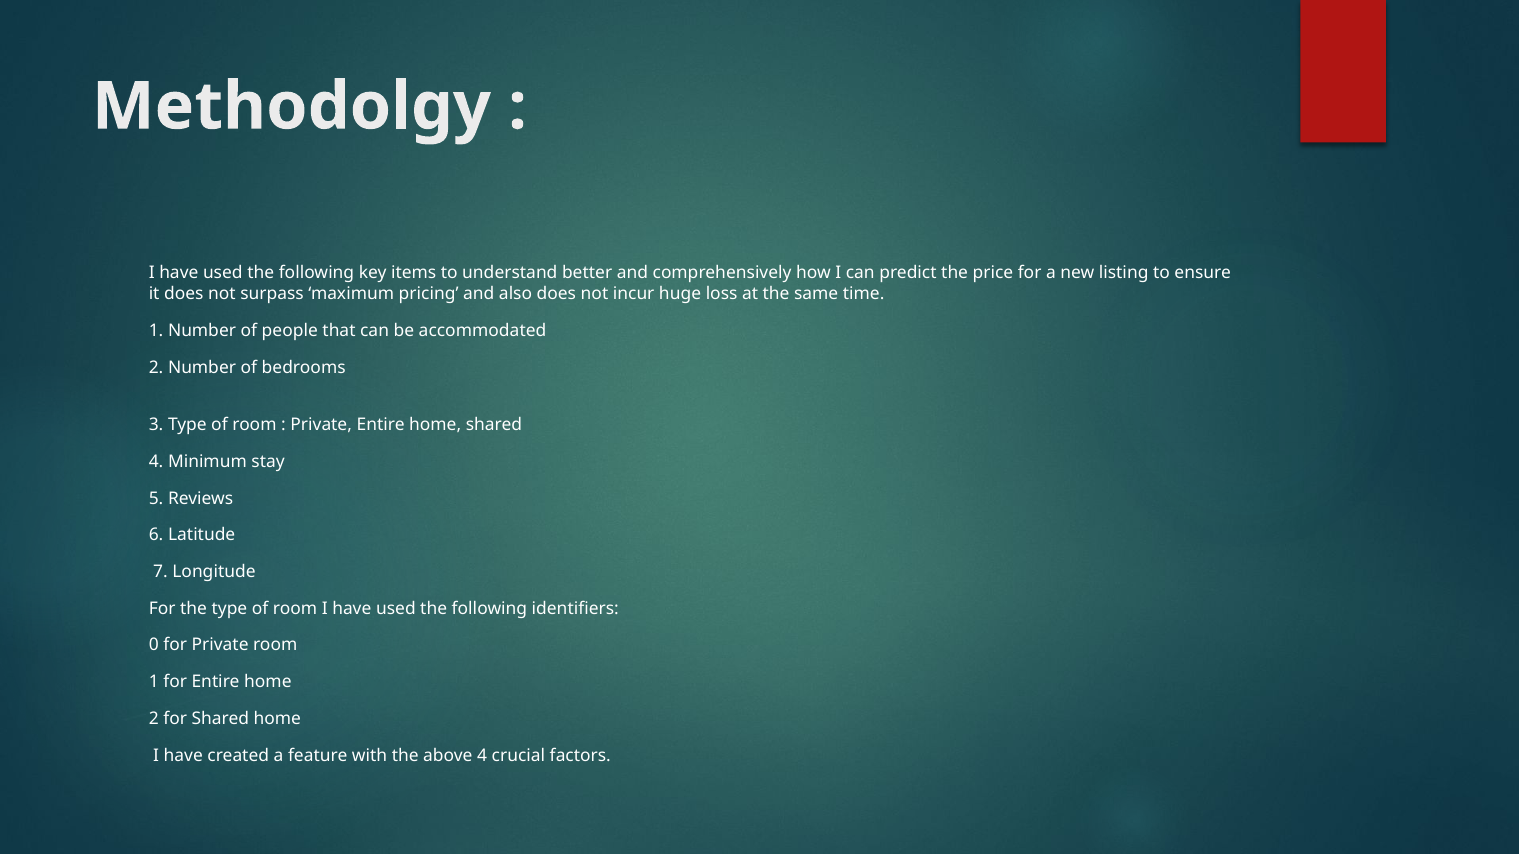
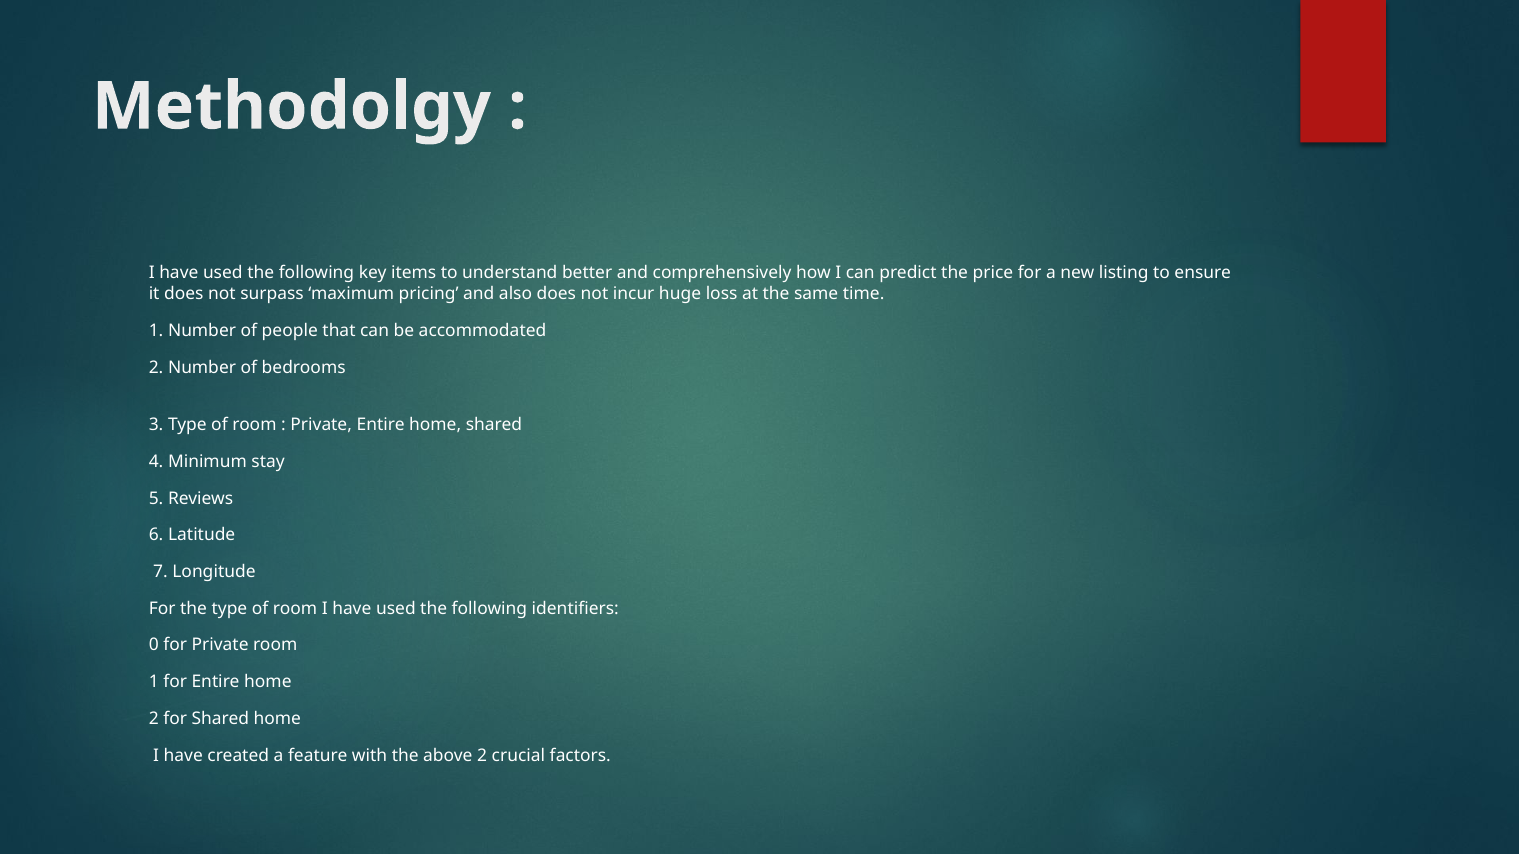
above 4: 4 -> 2
